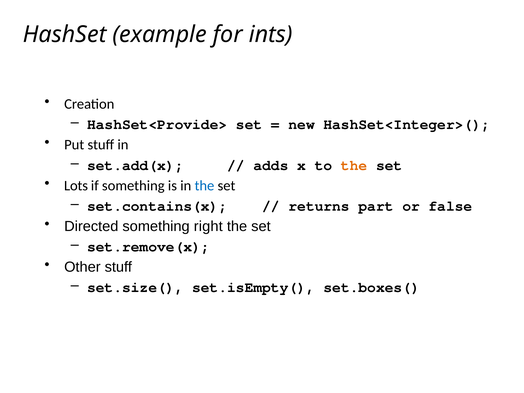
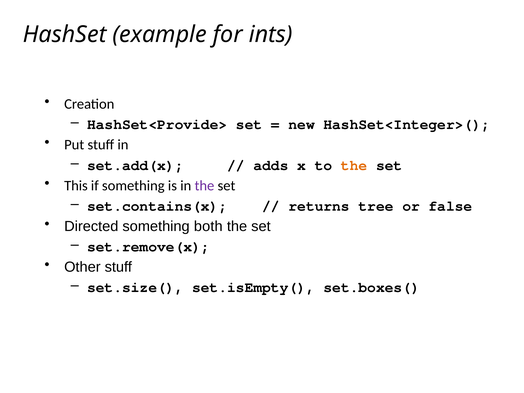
Lots: Lots -> This
the at (204, 186) colour: blue -> purple
part: part -> tree
right: right -> both
